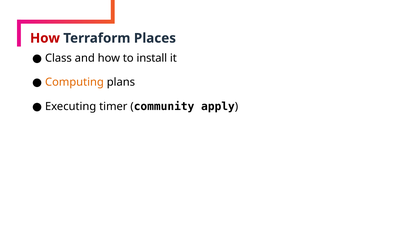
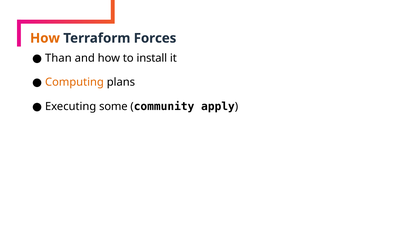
How at (45, 38) colour: red -> orange
Places: Places -> Forces
Class: Class -> Than
timer: timer -> some
